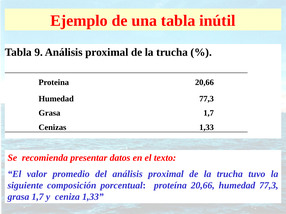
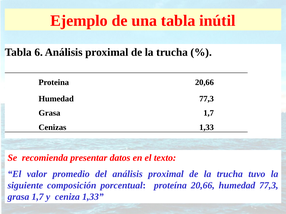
9: 9 -> 6
